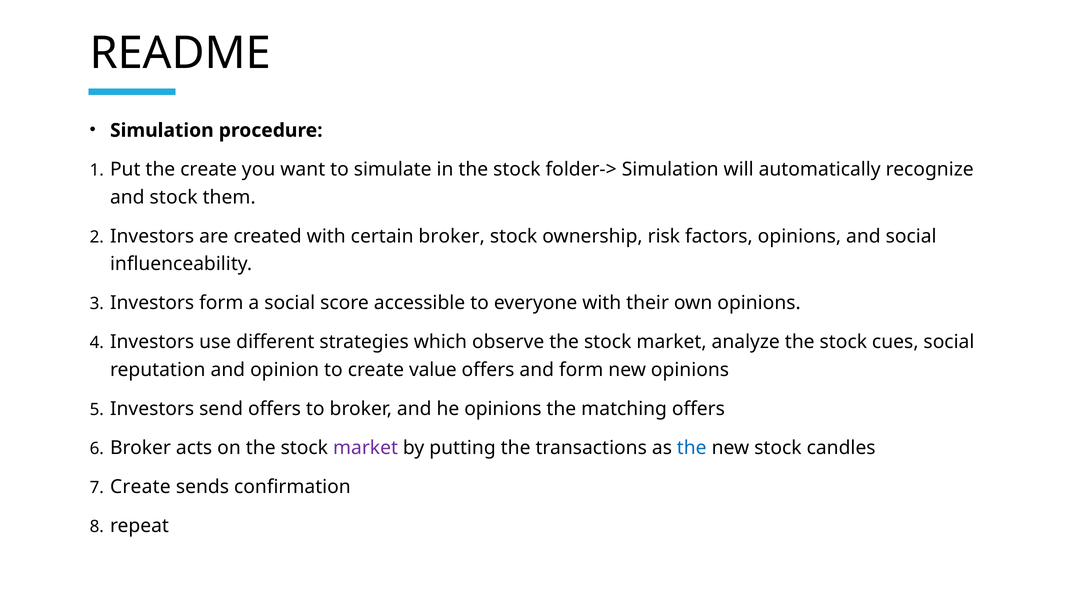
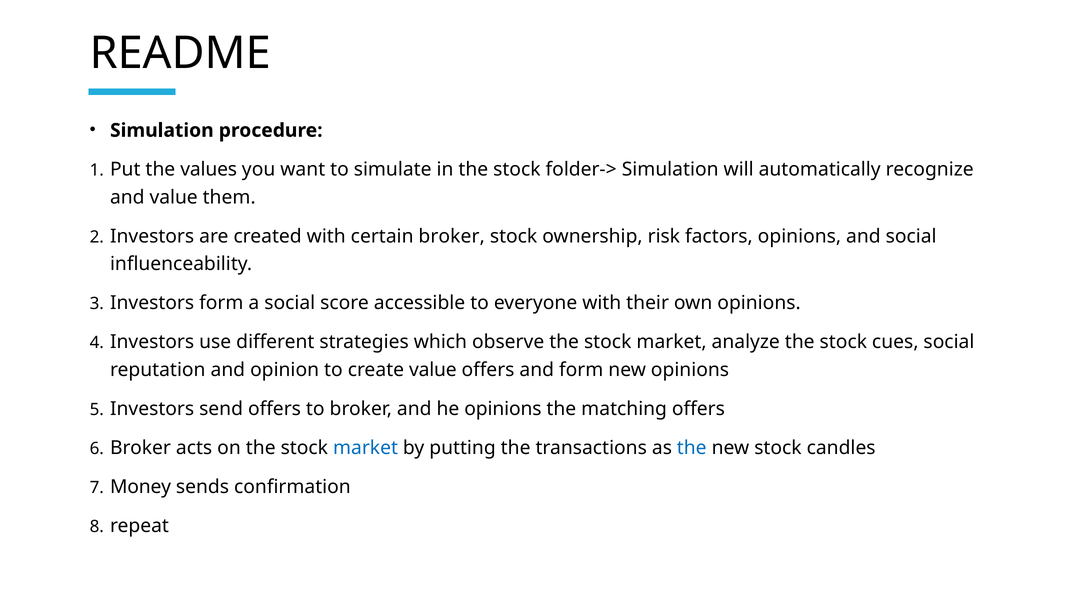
the create: create -> values
and stock: stock -> value
market at (366, 448) colour: purple -> blue
Create at (140, 487): Create -> Money
